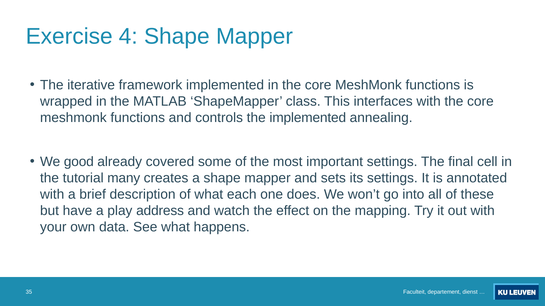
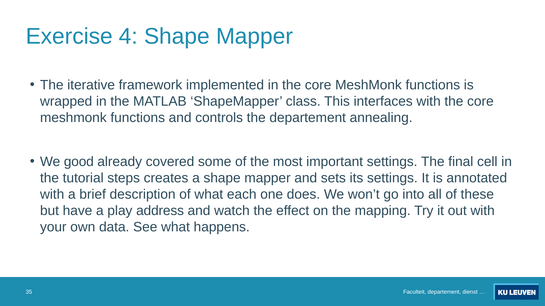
the implemented: implemented -> departement
many: many -> steps
